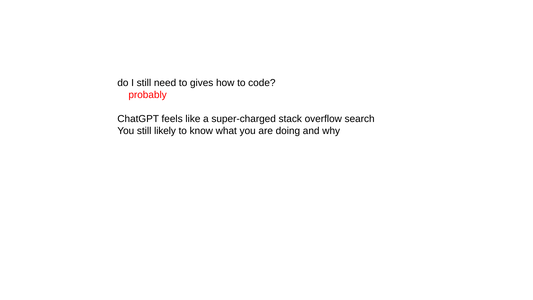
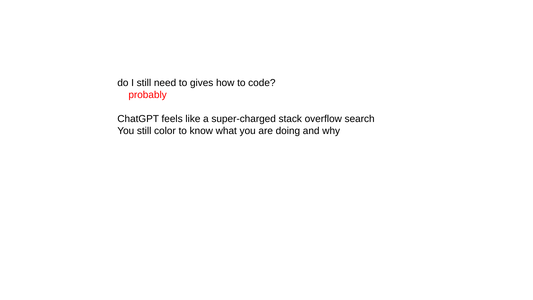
likely: likely -> color
